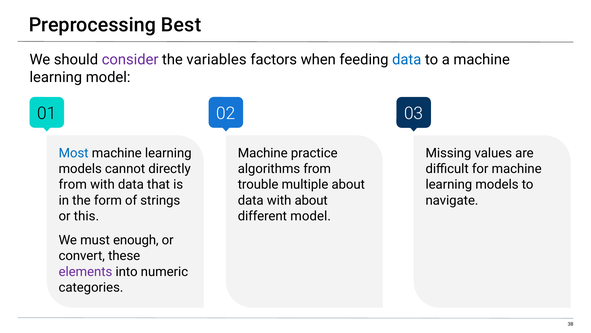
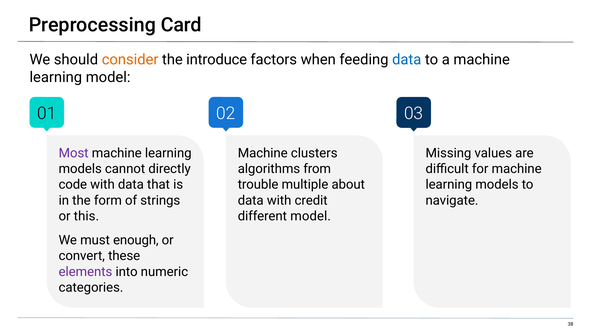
Best: Best -> Card
consider colour: purple -> orange
variables: variables -> introduce
Most colour: blue -> purple
practice: practice -> clusters
from at (73, 184): from -> code
with about: about -> credit
